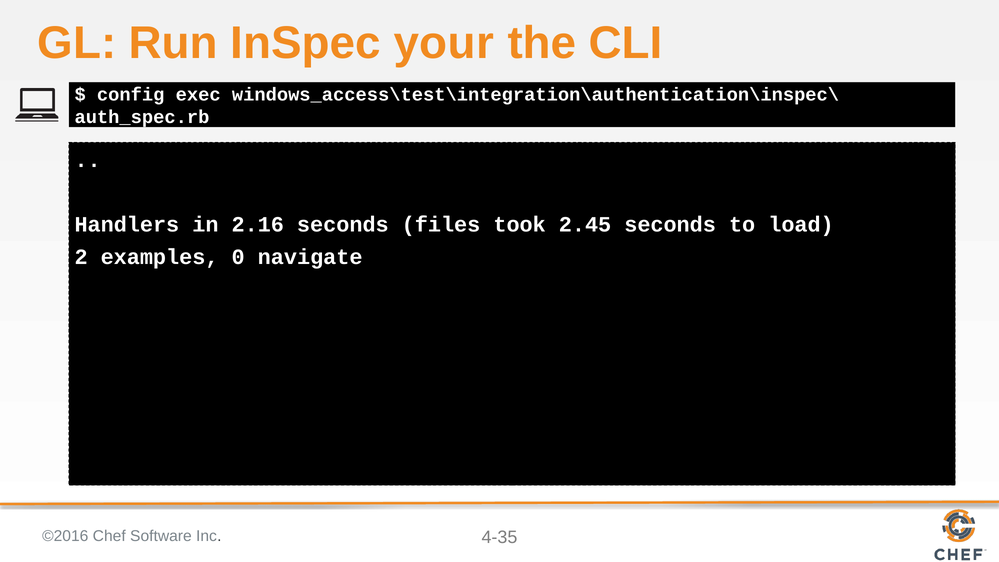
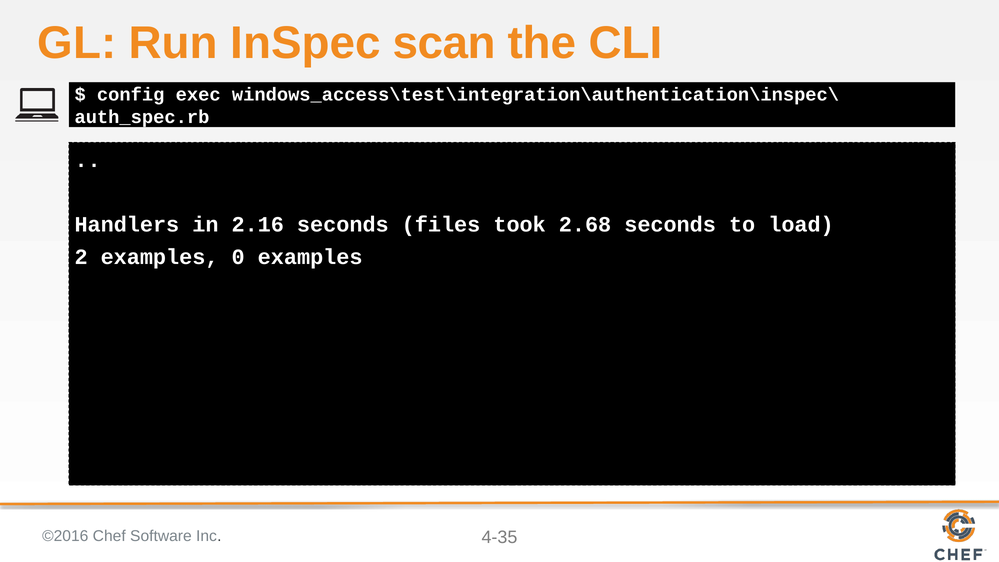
your: your -> scan
2.45: 2.45 -> 2.68
0 navigate: navigate -> examples
